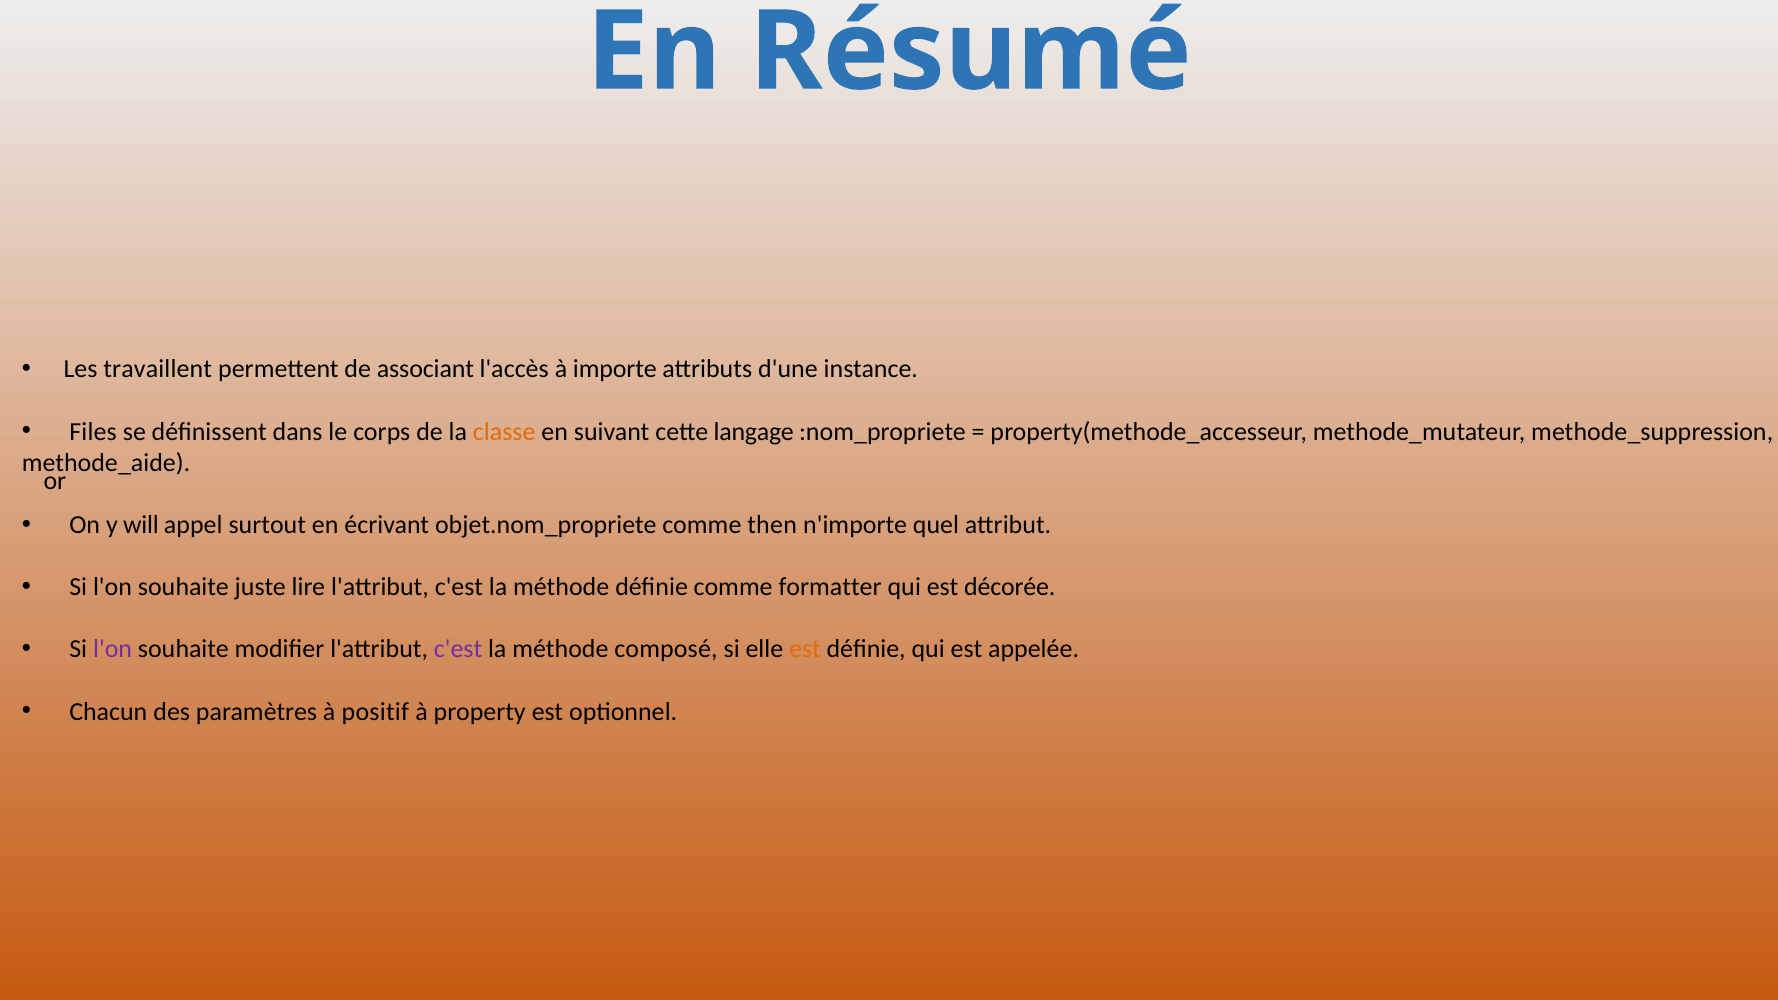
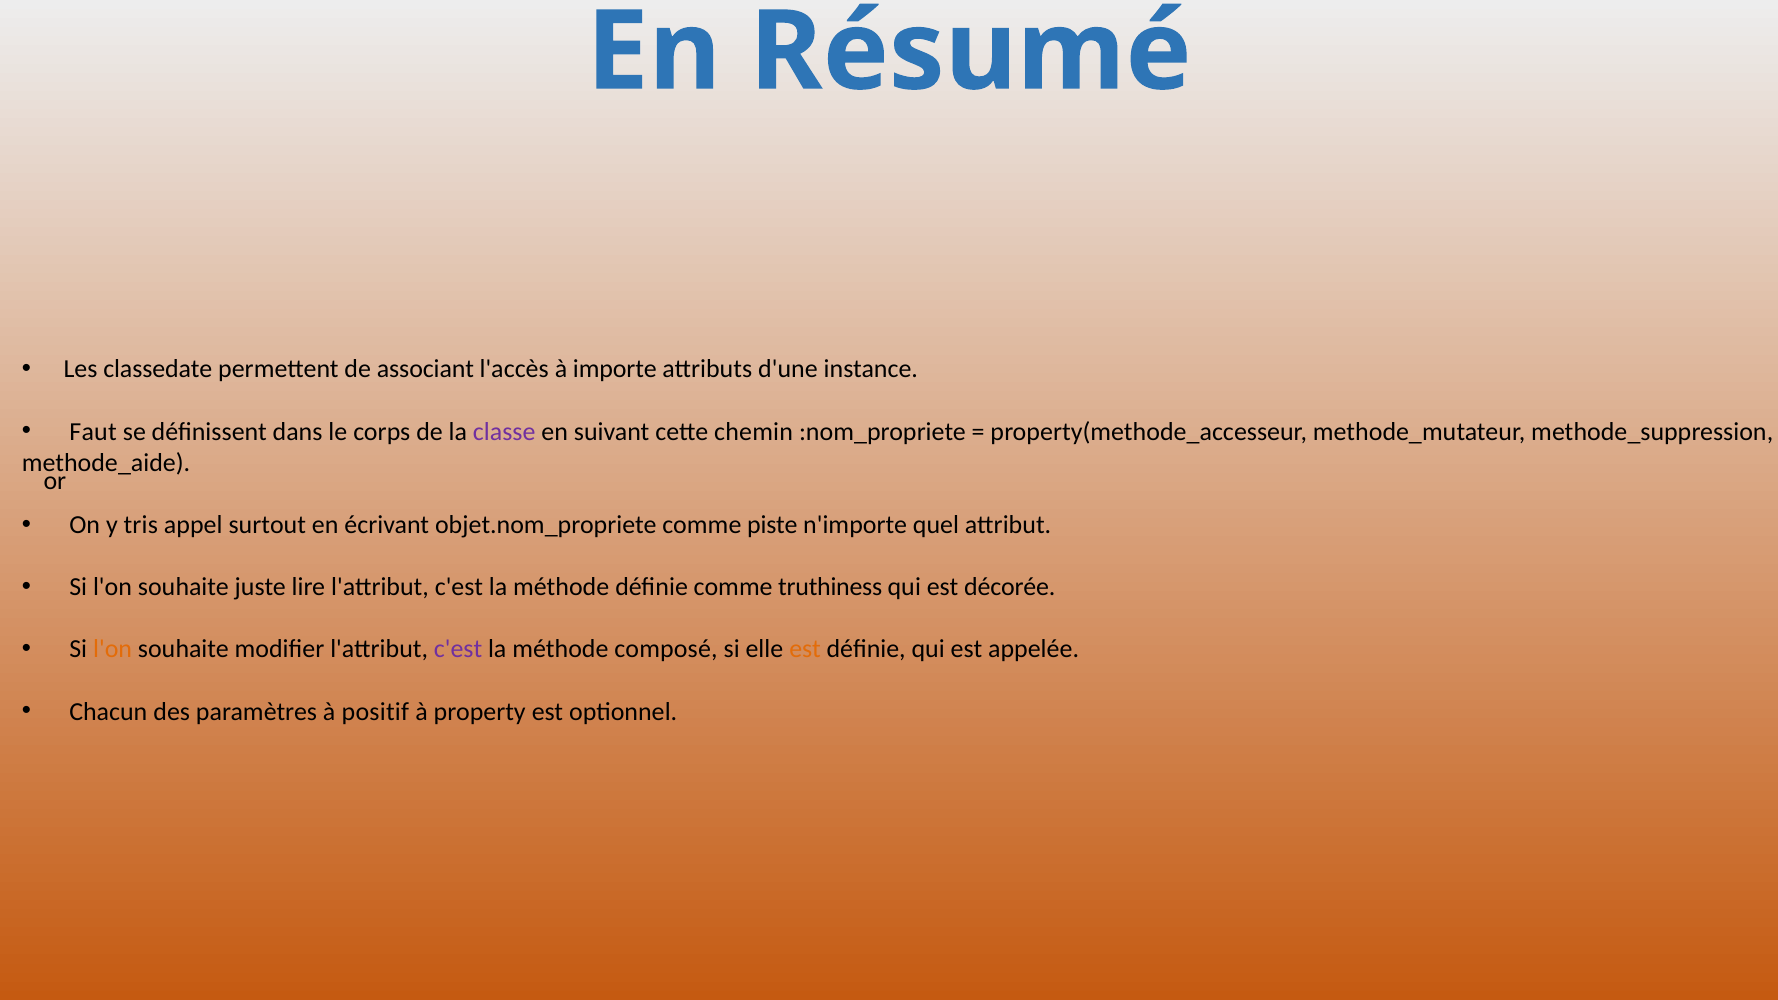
travaillent: travaillent -> classedate
Files: Files -> Faut
classe colour: orange -> purple
langage: langage -> chemin
will: will -> tris
then: then -> piste
formatter: formatter -> truthiness
l'on at (113, 649) colour: purple -> orange
